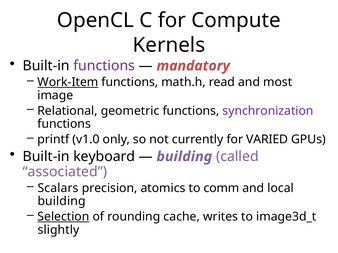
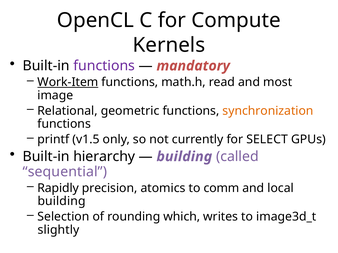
synchronization colour: purple -> orange
v1.0: v1.0 -> v1.5
VARIED: VARIED -> SELECT
keyboard: keyboard -> hierarchy
associated: associated -> sequential
Scalars: Scalars -> Rapidly
Selection underline: present -> none
cache: cache -> which
